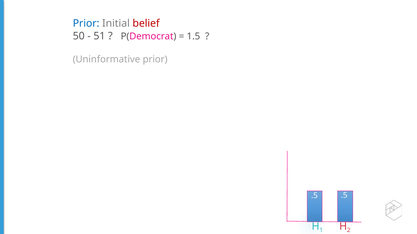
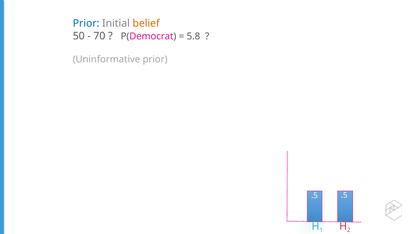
belief colour: red -> orange
51: 51 -> 70
1.5: 1.5 -> 5.8
